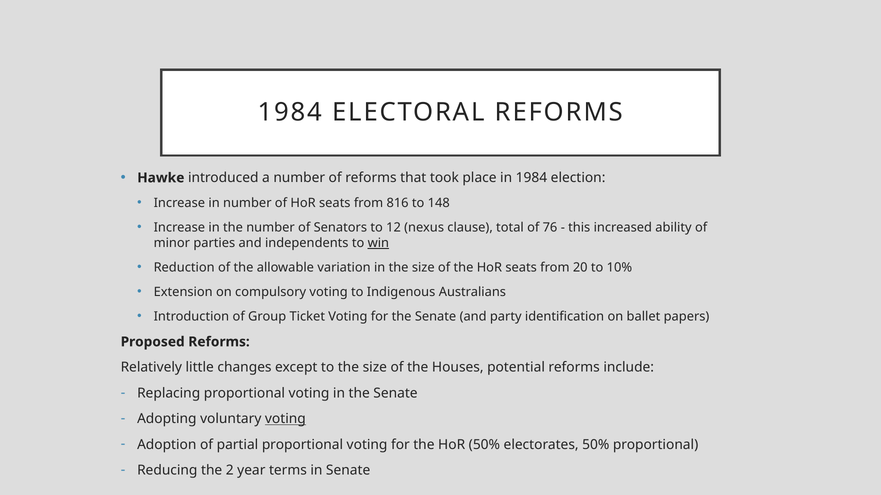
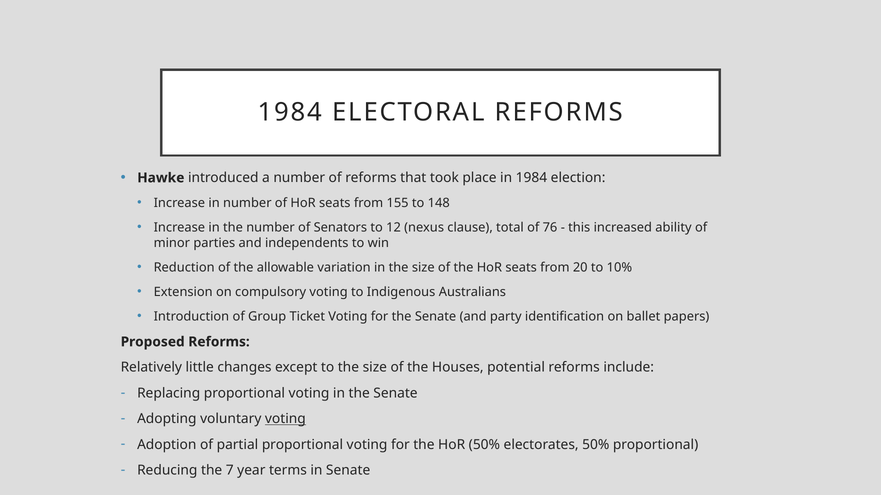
816: 816 -> 155
win underline: present -> none
2: 2 -> 7
